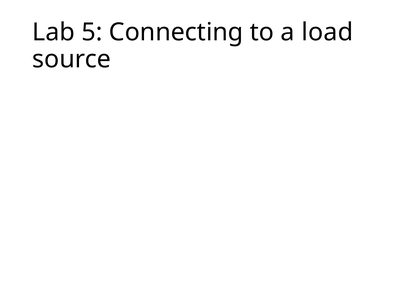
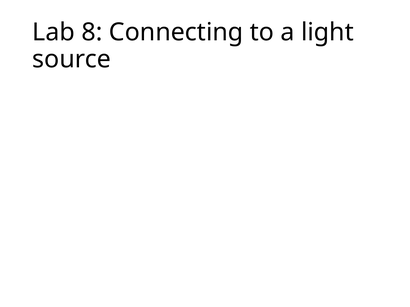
5: 5 -> 8
load: load -> light
